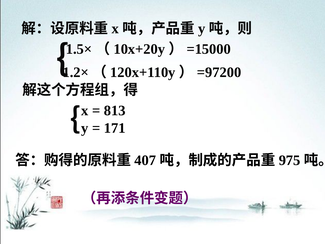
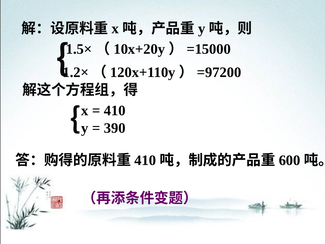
813 at (115, 111): 813 -> 410
171: 171 -> 390
407 at (145, 160): 407 -> 410
975: 975 -> 600
